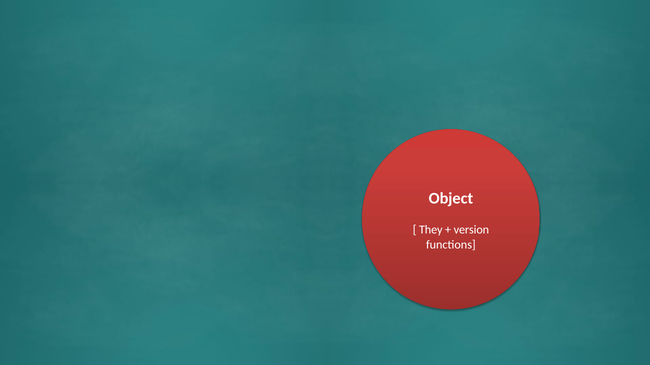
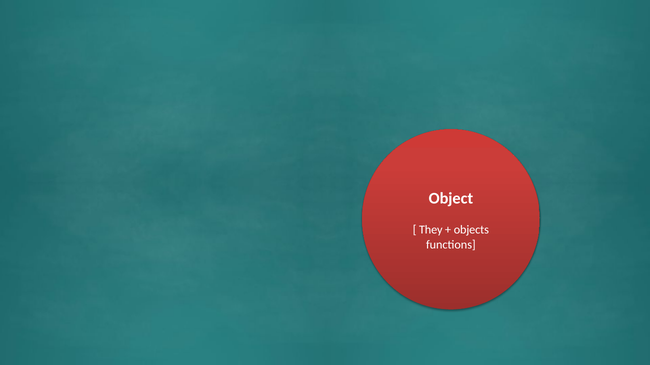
version: version -> objects
